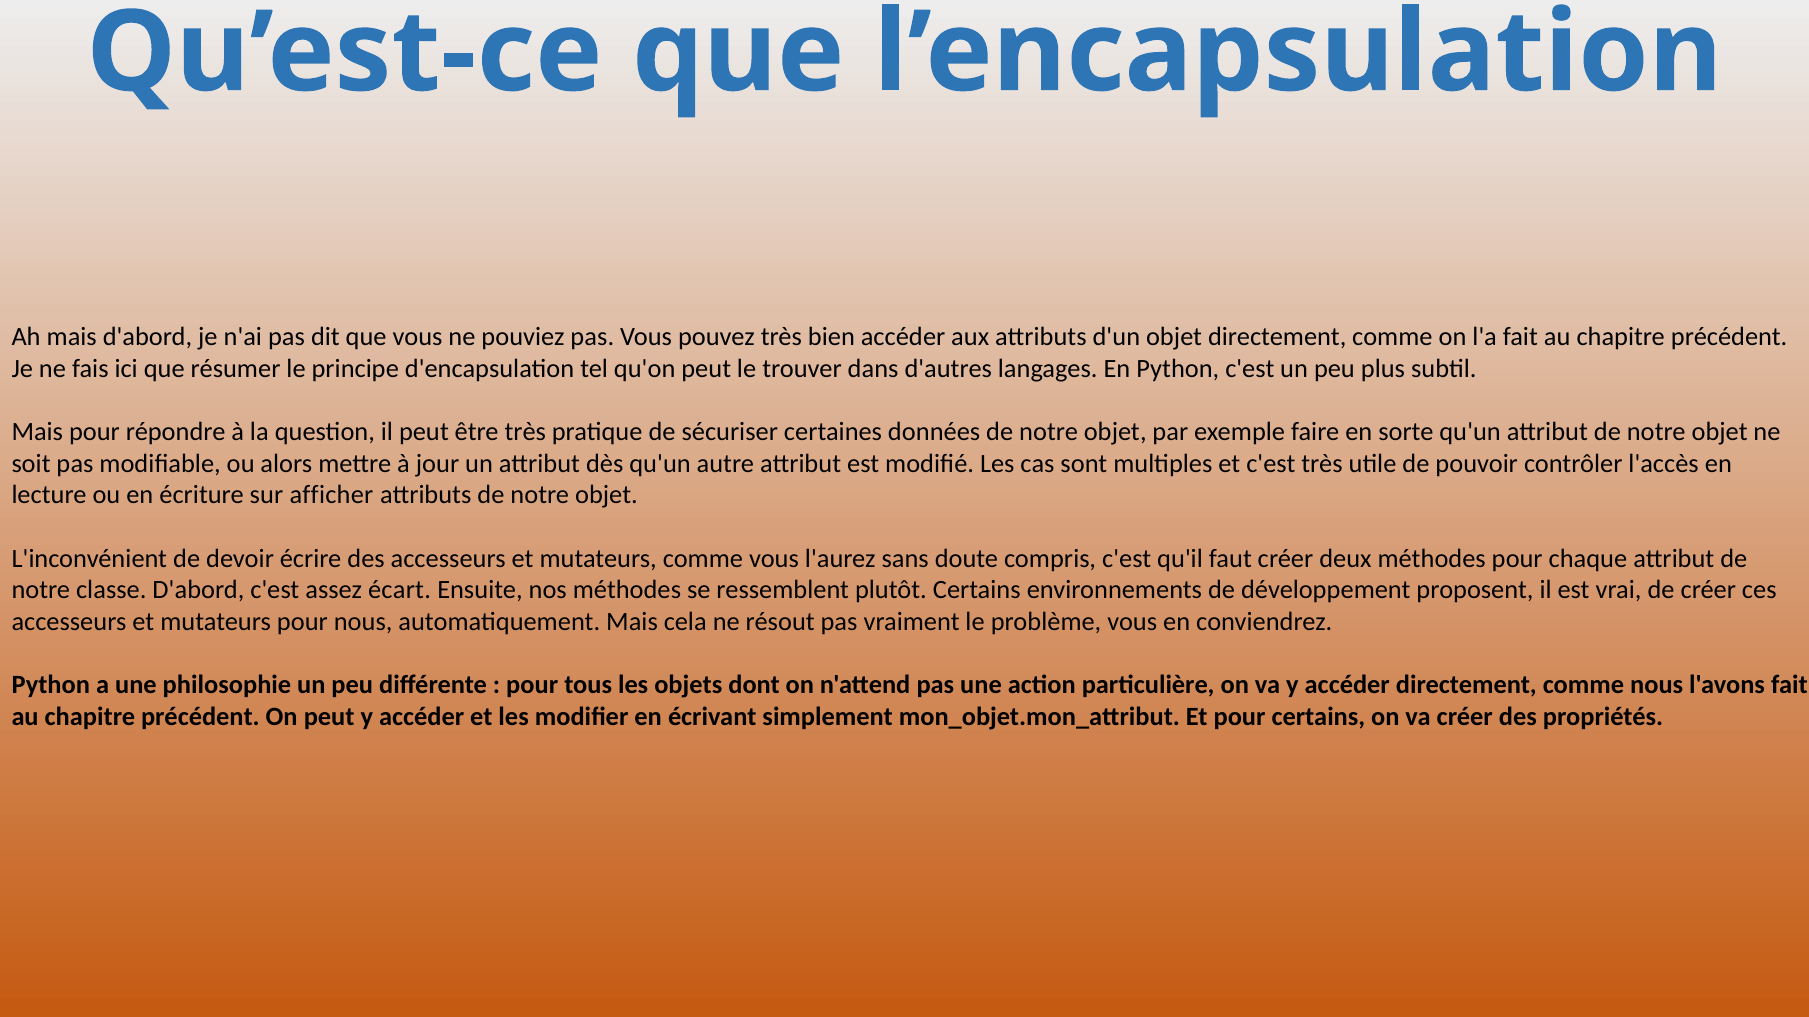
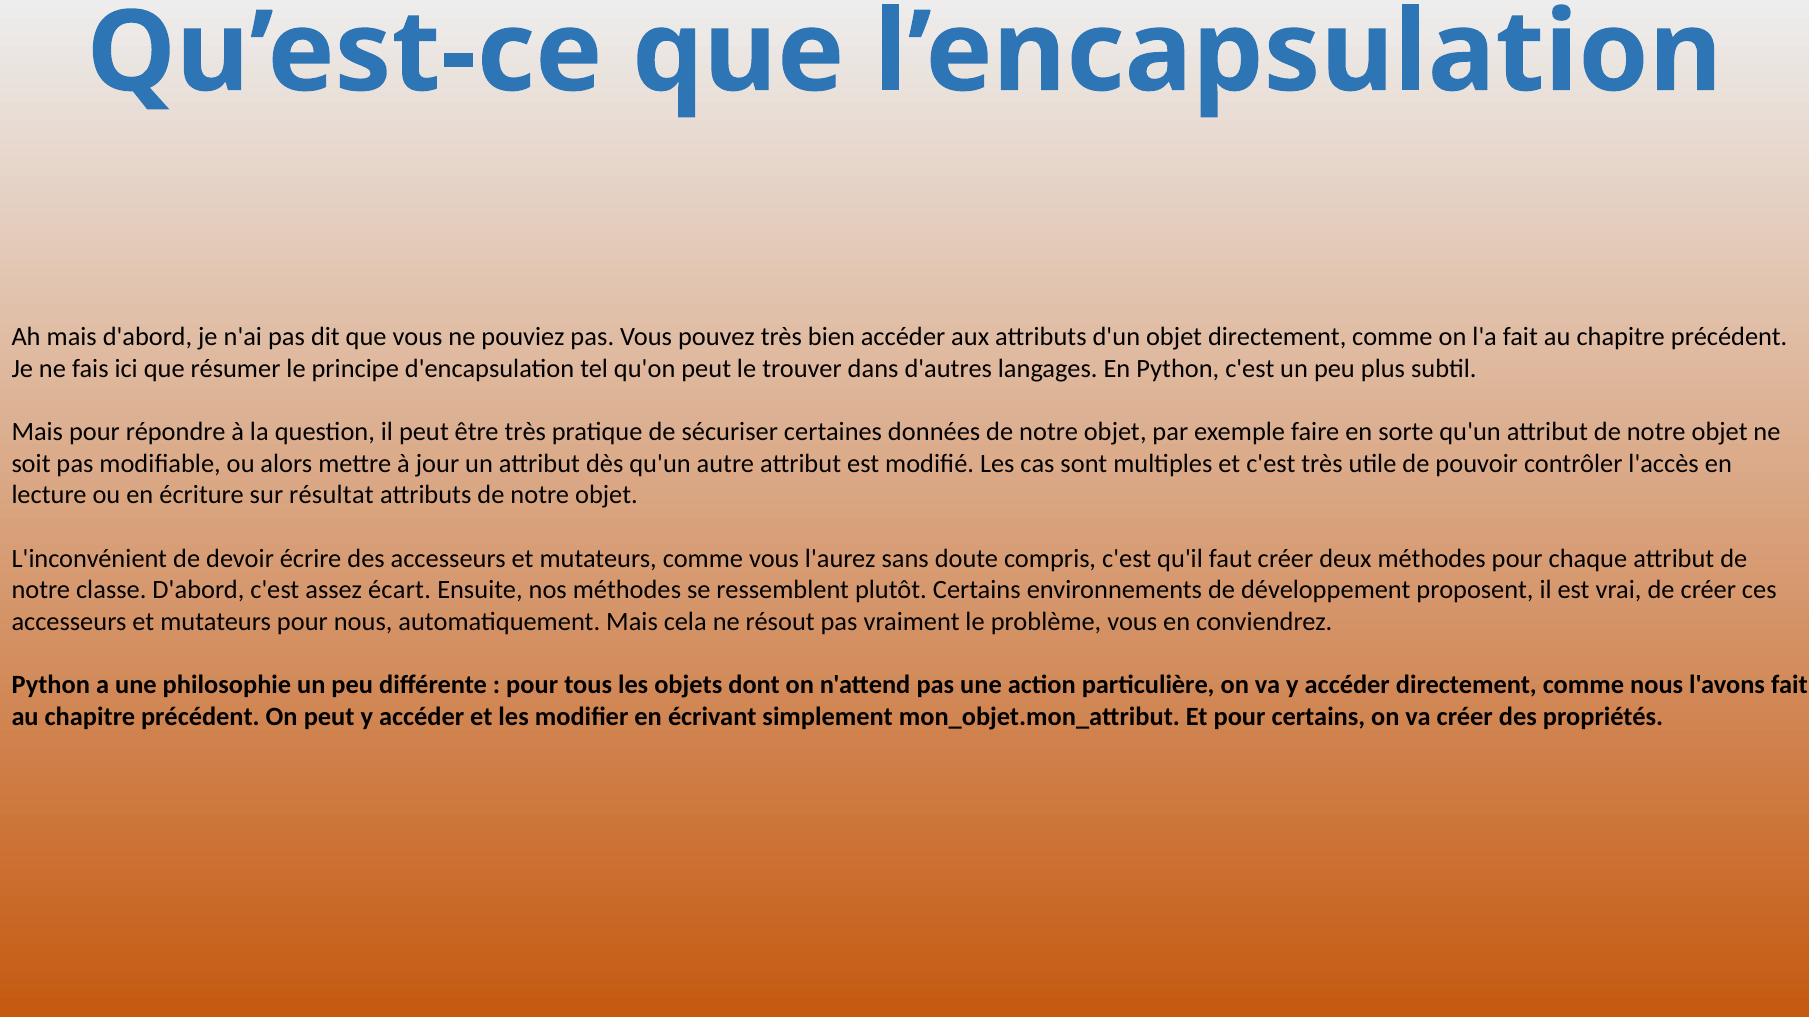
afficher: afficher -> résultat
